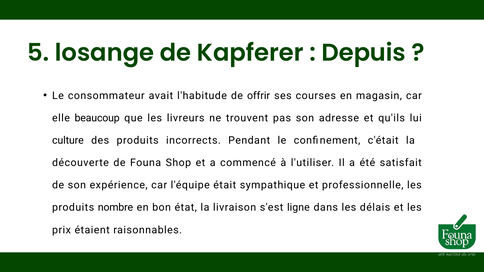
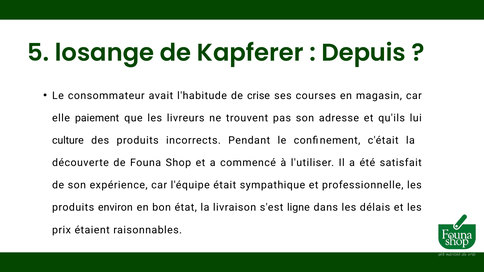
offrir: offrir -> crise
beaucoup: beaucoup -> paiement
nombre: nombre -> environ
